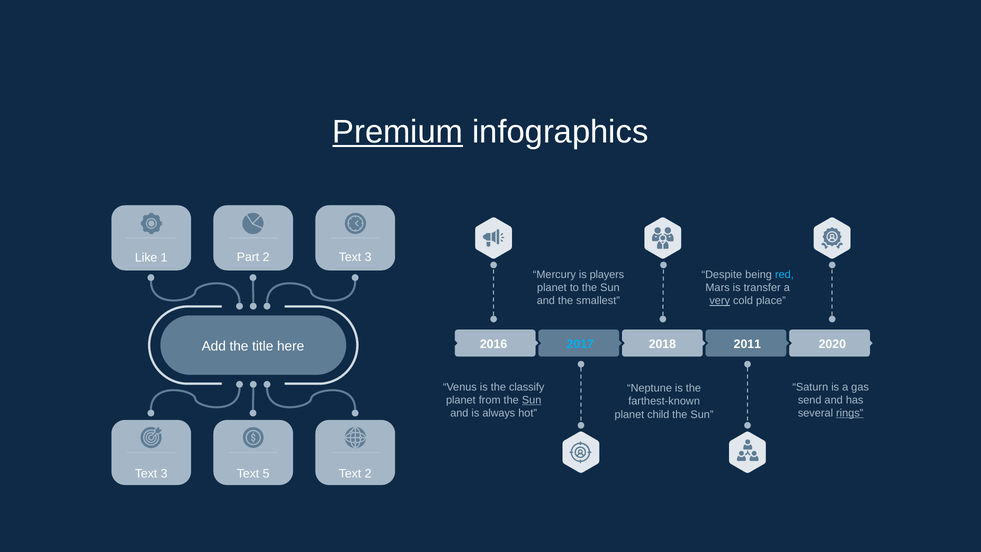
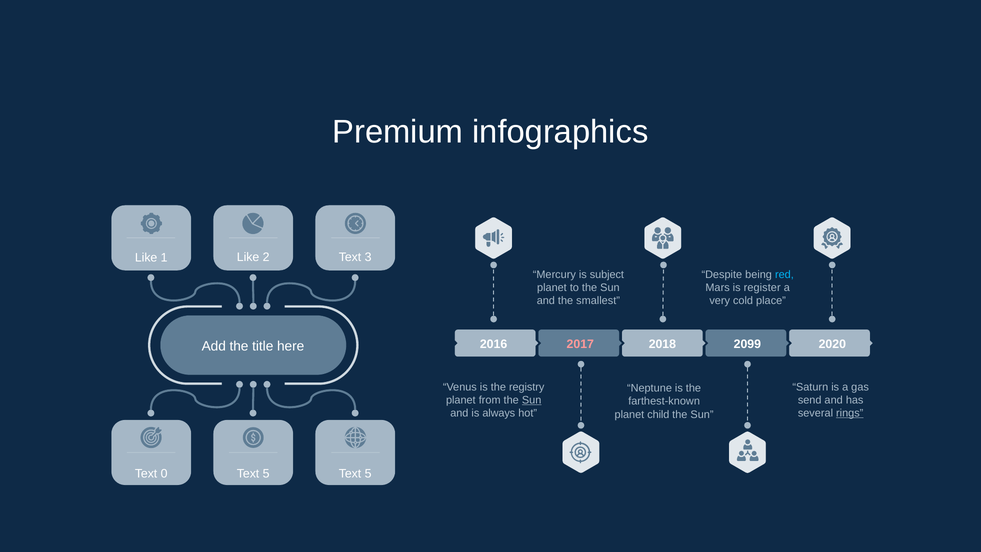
Premium underline: present -> none
1 Part: Part -> Like
players: players -> subject
transfer: transfer -> register
very underline: present -> none
2017 colour: light blue -> pink
2011: 2011 -> 2099
classify: classify -> registry
3 at (164, 473): 3 -> 0
5 Text 2: 2 -> 5
